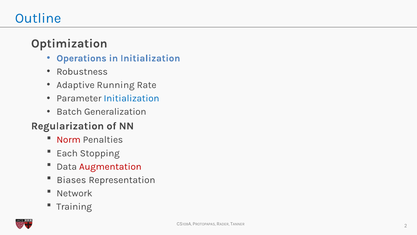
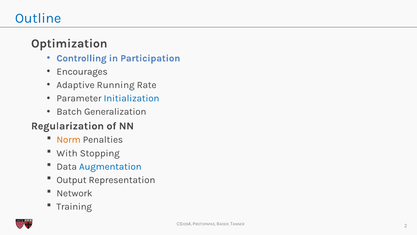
Operations: Operations -> Controlling
in Initialization: Initialization -> Participation
Robustness: Robustness -> Encourages
Norm colour: red -> orange
Each: Each -> With
Augmentation colour: red -> blue
Biases: Biases -> Output
